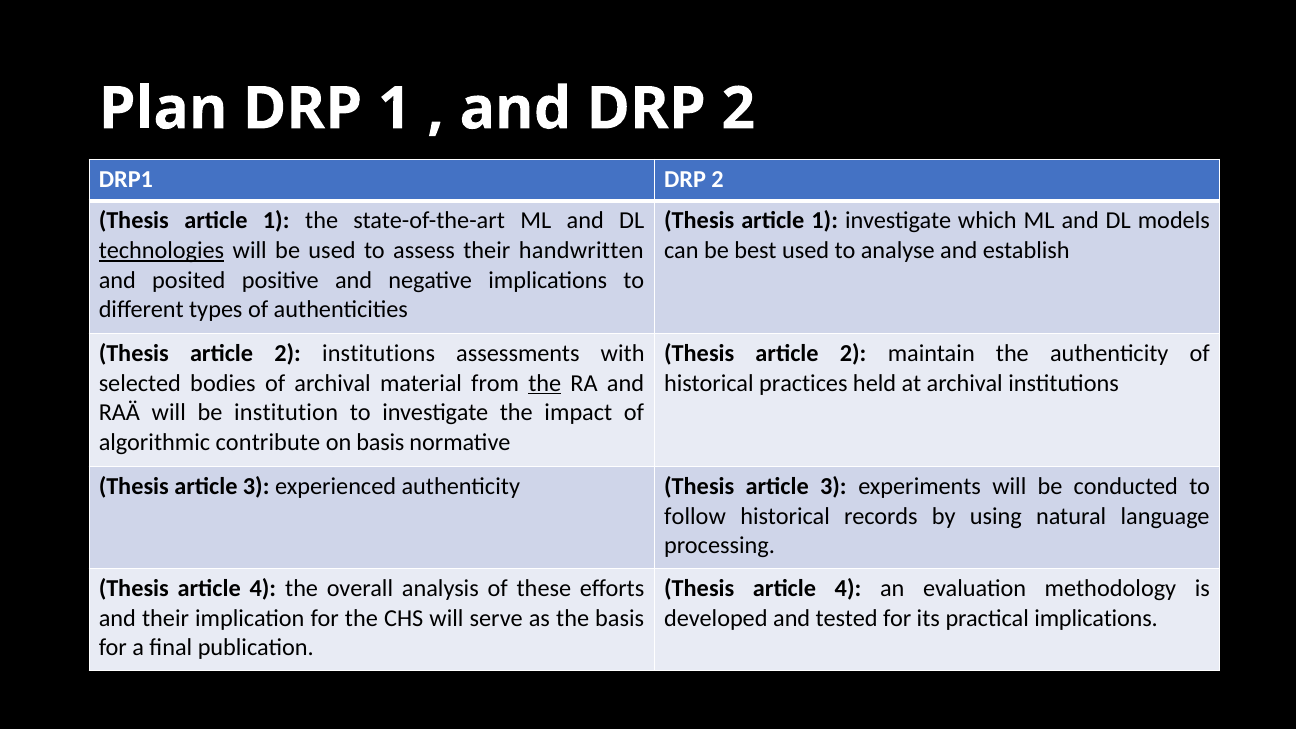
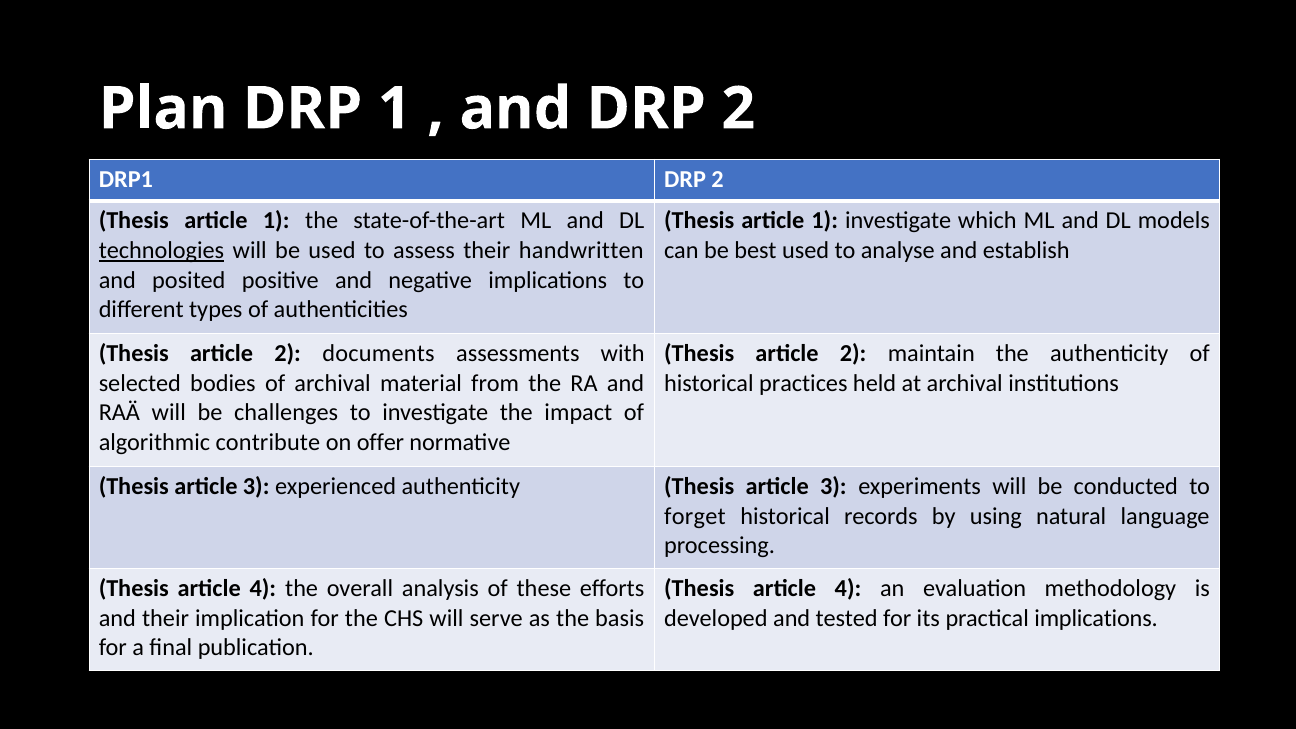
2 institutions: institutions -> documents
the at (545, 383) underline: present -> none
institution: institution -> challenges
on basis: basis -> offer
follow: follow -> forget
